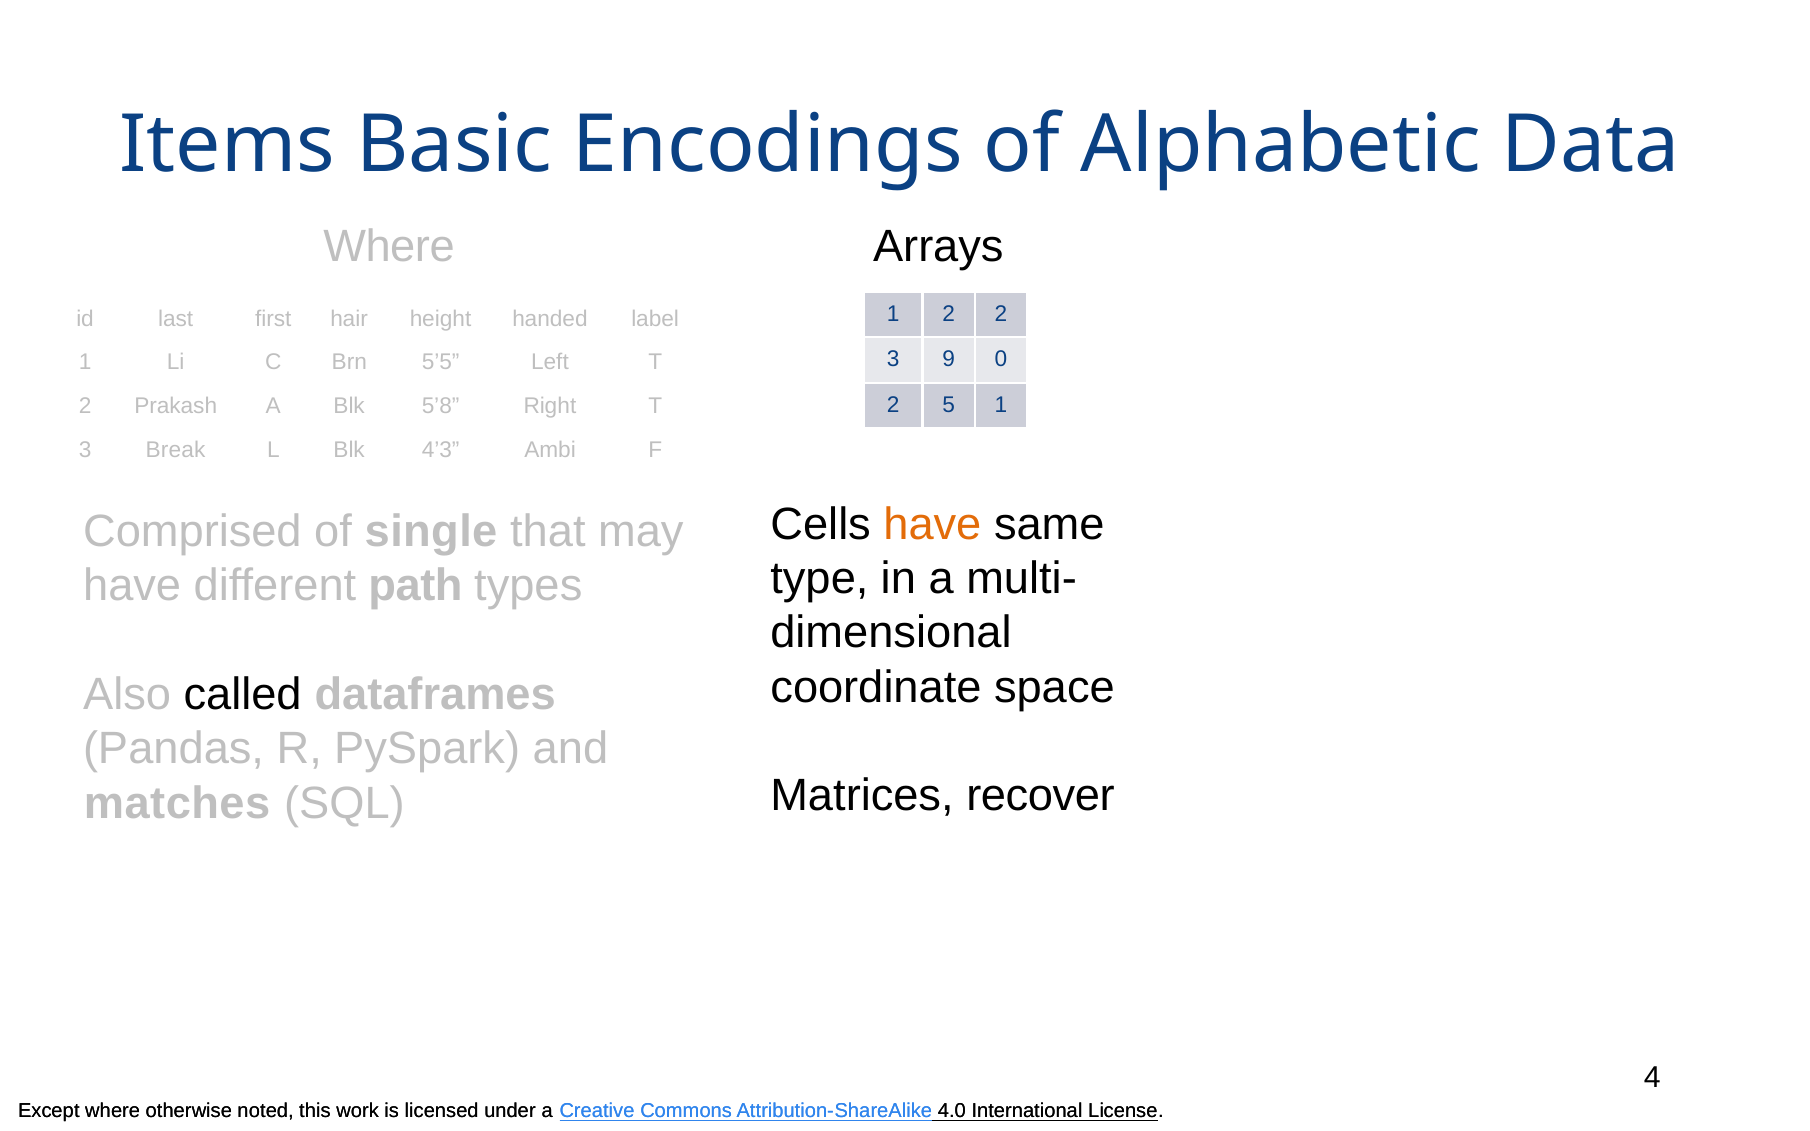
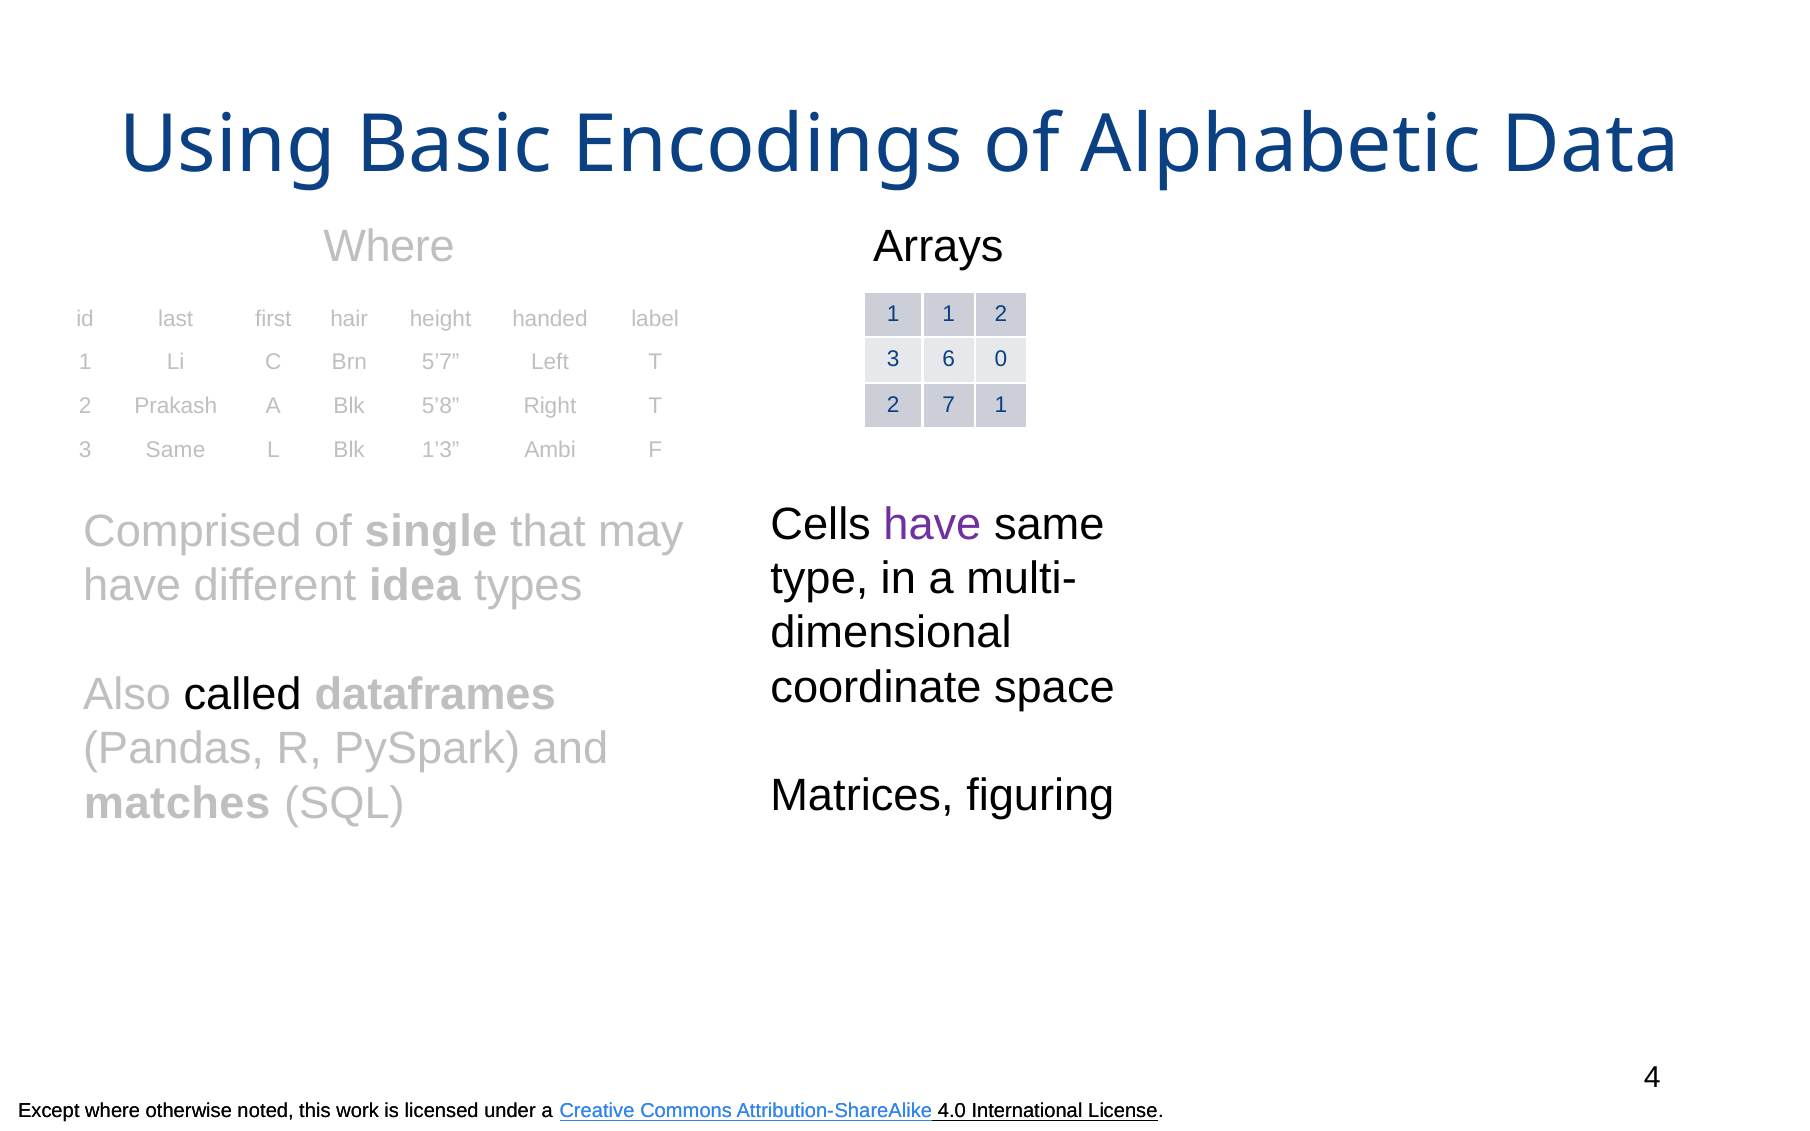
Items: Items -> Using
1 2: 2 -> 1
9: 9 -> 6
5’5: 5’5 -> 5’7
5: 5 -> 7
3 Break: Break -> Same
4’3: 4’3 -> 1’3
have at (932, 525) colour: orange -> purple
path: path -> idea
recover: recover -> figuring
